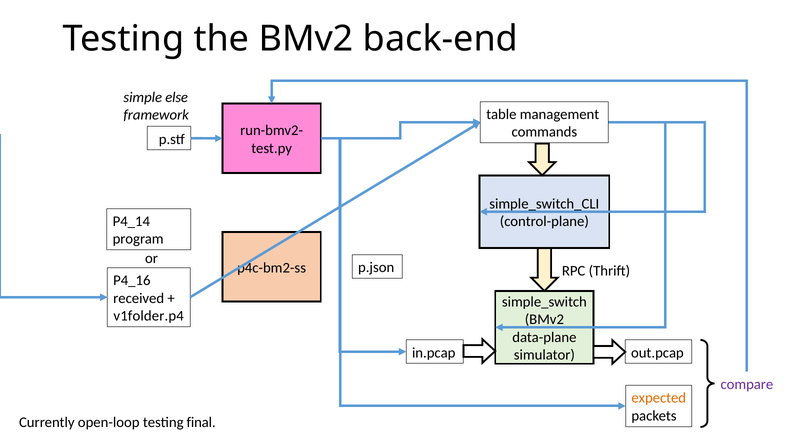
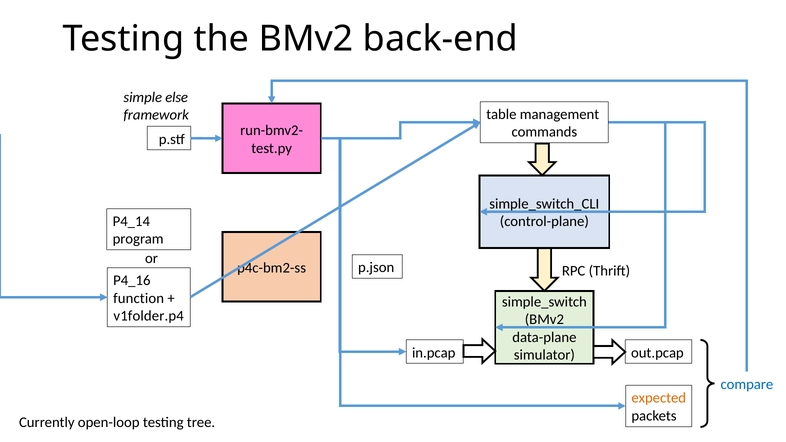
received: received -> function
compare colour: purple -> blue
final: final -> tree
